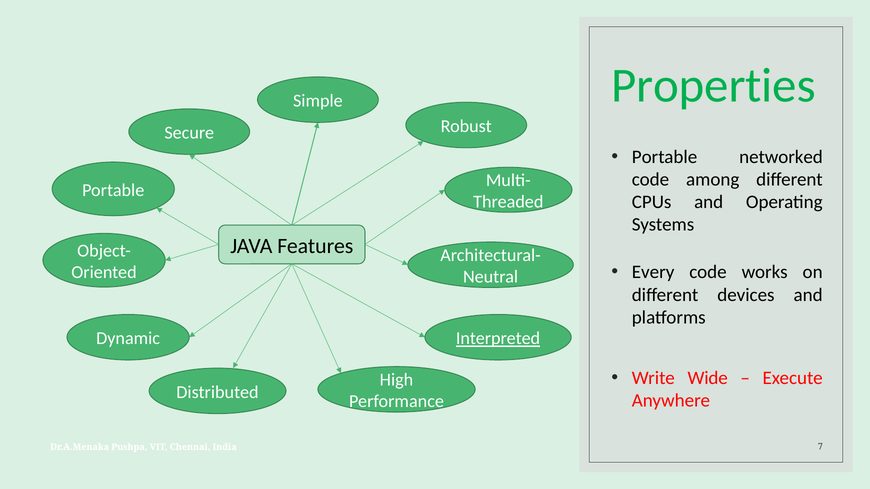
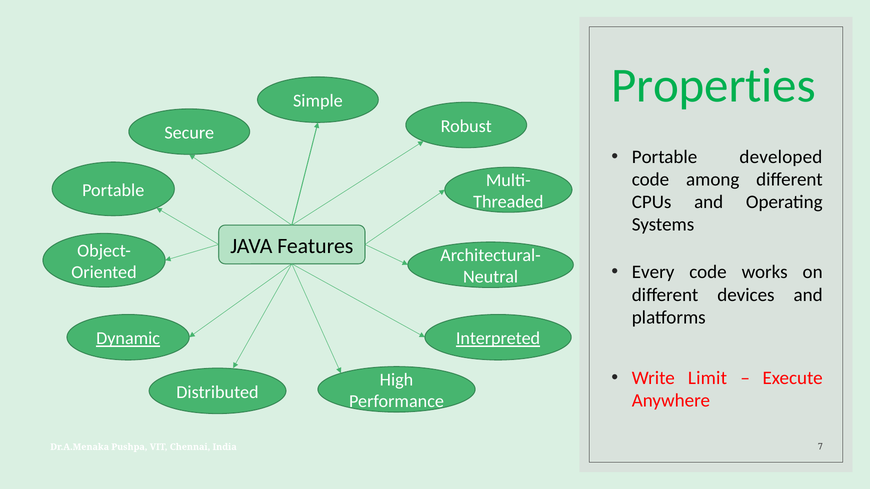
networked: networked -> developed
Dynamic underline: none -> present
Wide: Wide -> Limit
